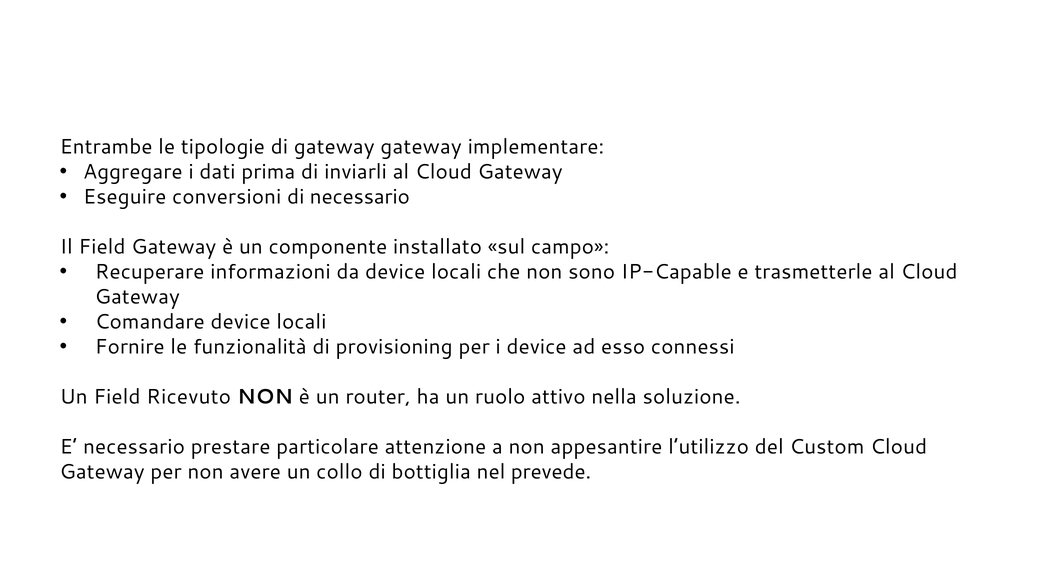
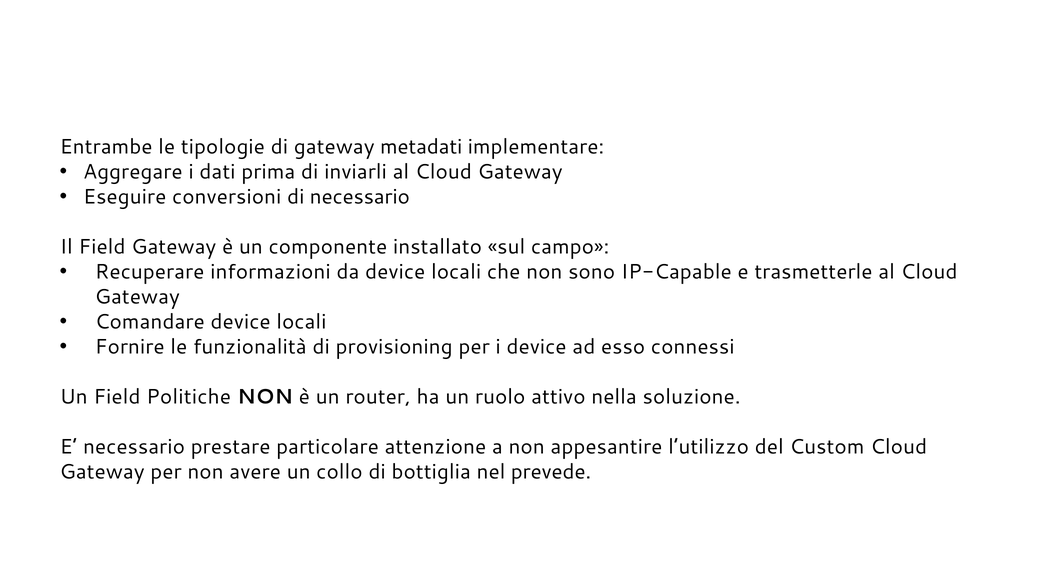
gateway gateway: gateway -> metadati
Ricevuto: Ricevuto -> Politiche
